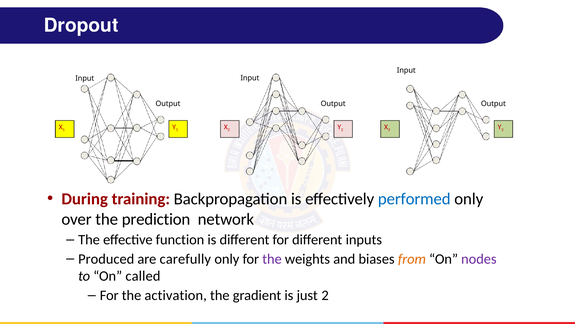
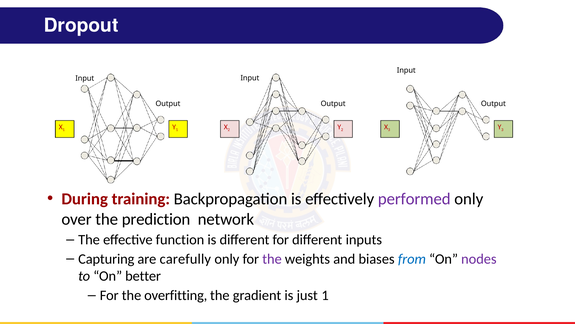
performed colour: blue -> purple
Produced: Produced -> Capturing
from colour: orange -> blue
called: called -> better
activation: activation -> overfitting
just 2: 2 -> 1
